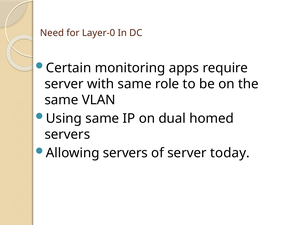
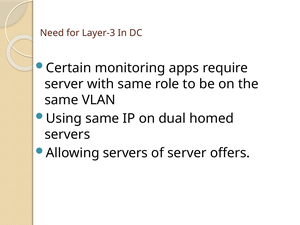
Layer-0: Layer-0 -> Layer-3
today: today -> offers
